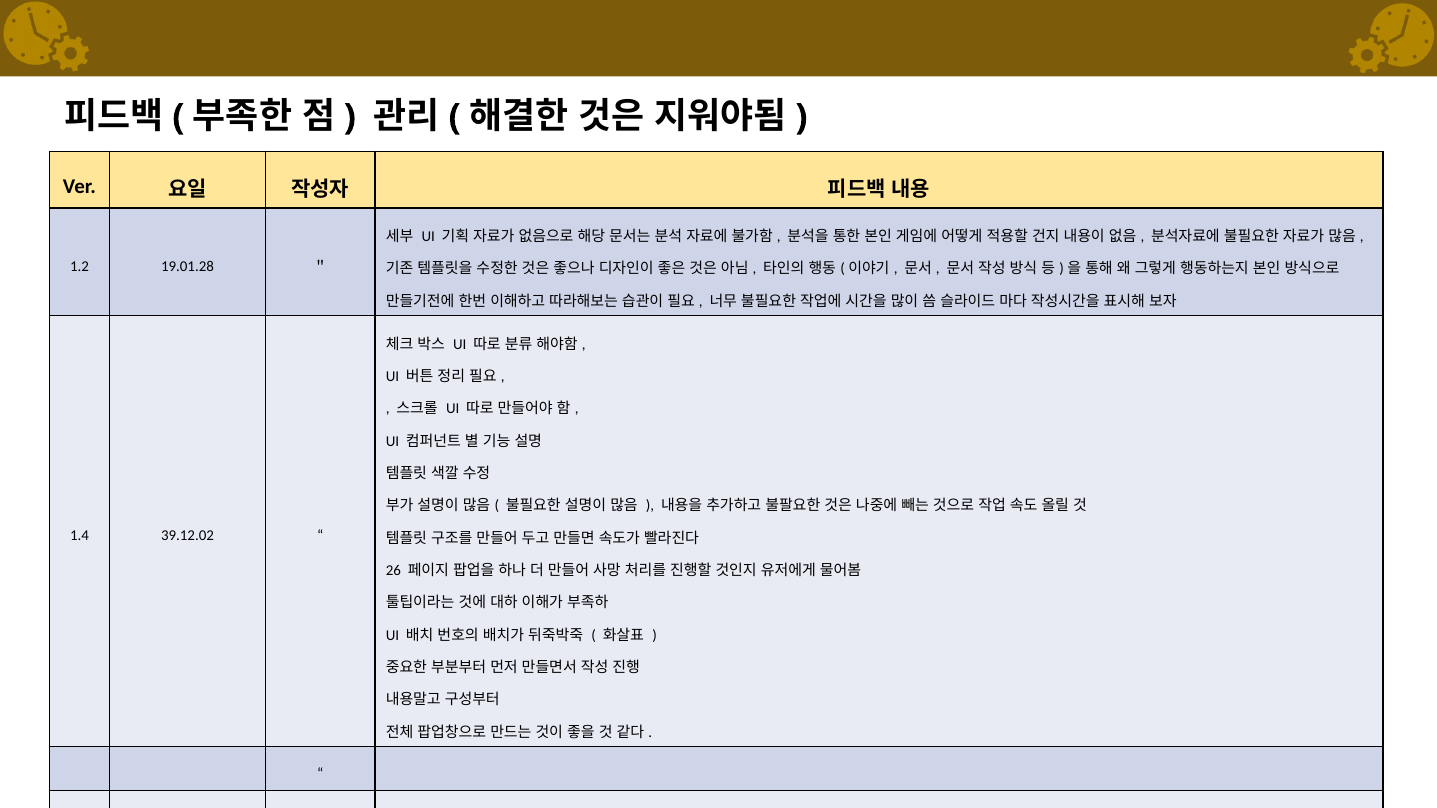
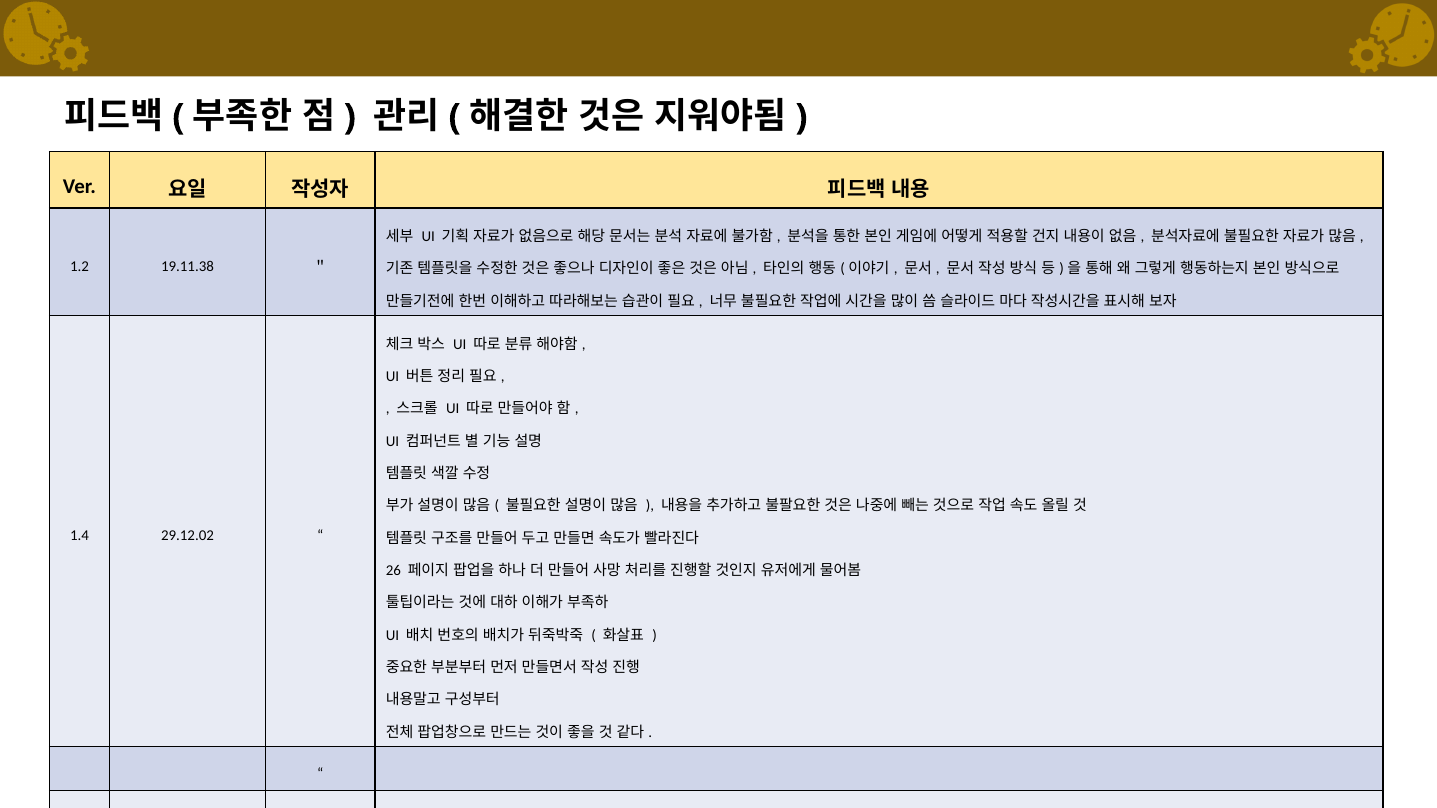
19.01.28: 19.01.28 -> 19.11.38
39.12.02: 39.12.02 -> 29.12.02
